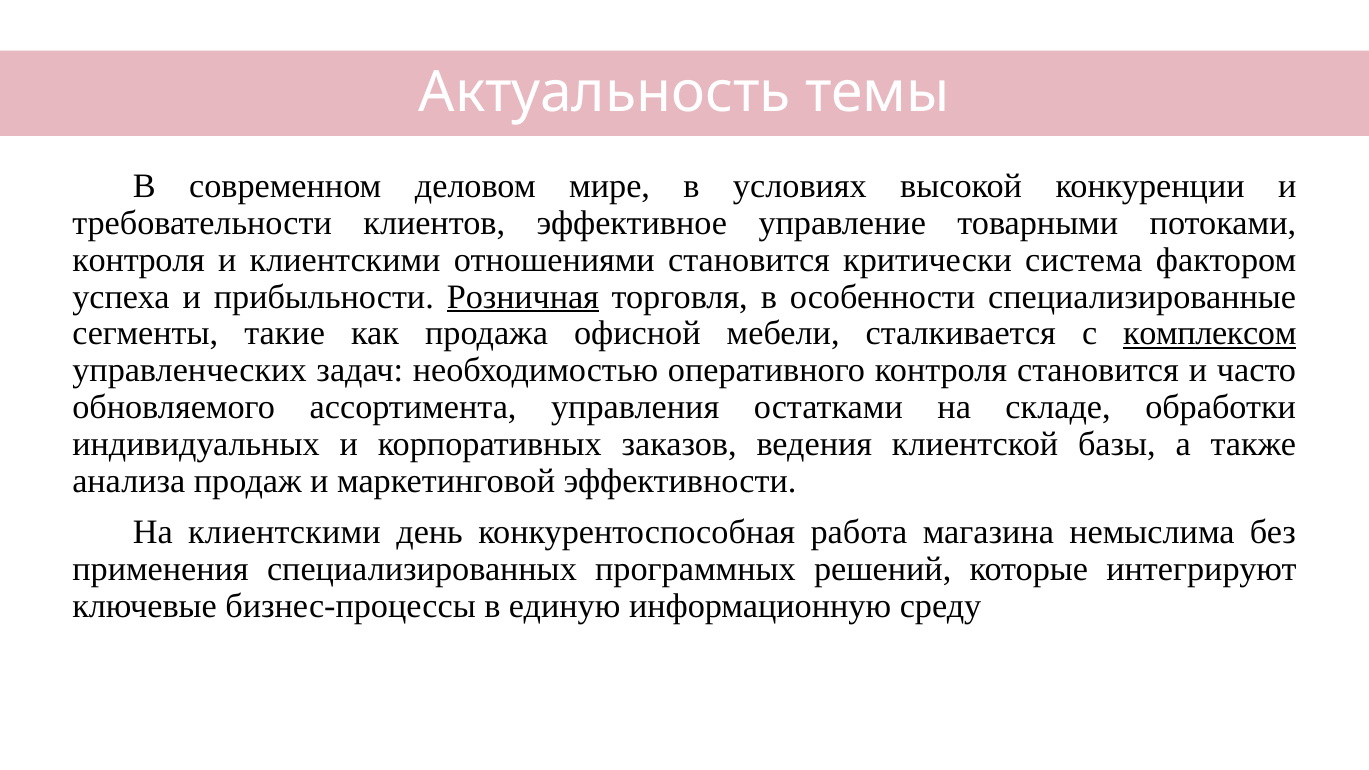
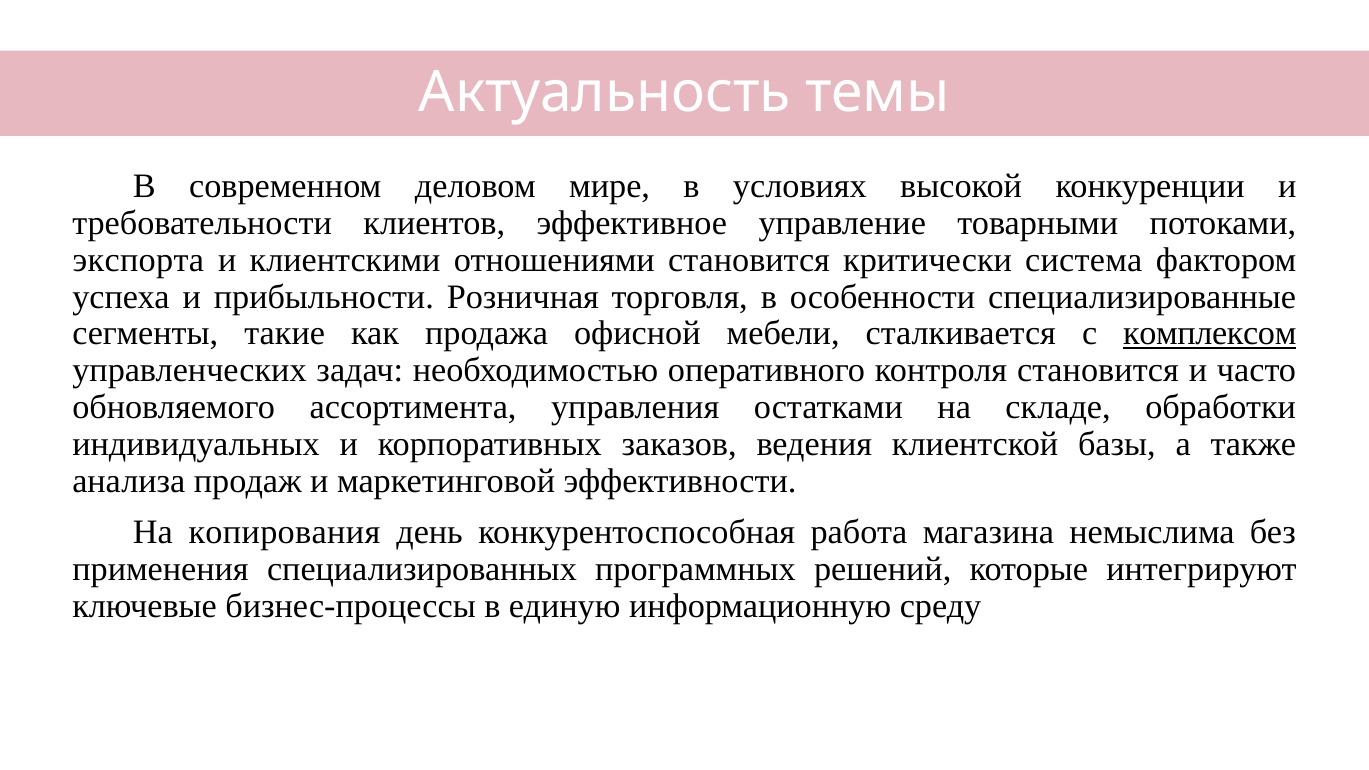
контроля at (139, 260): контроля -> экспорта
Розничная underline: present -> none
На клиентскими: клиентскими -> копирования
